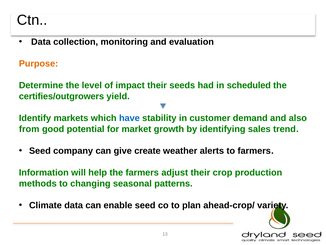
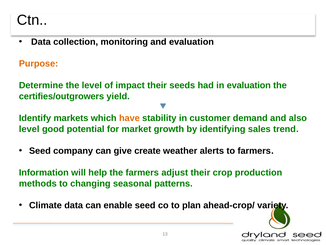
in scheduled: scheduled -> evaluation
have colour: blue -> orange
from at (29, 129): from -> level
